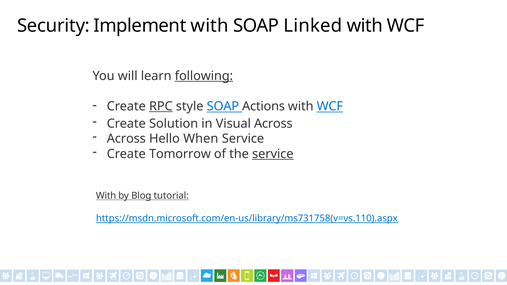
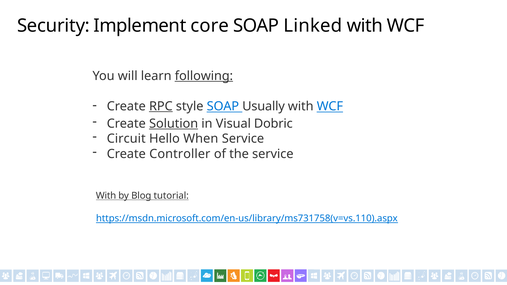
Implement with: with -> core
Actions: Actions -> Usually
Solution underline: none -> present
Visual Across: Across -> Dobric
Across at (126, 139): Across -> Circuit
Tomorrow: Tomorrow -> Controller
service at (273, 154) underline: present -> none
